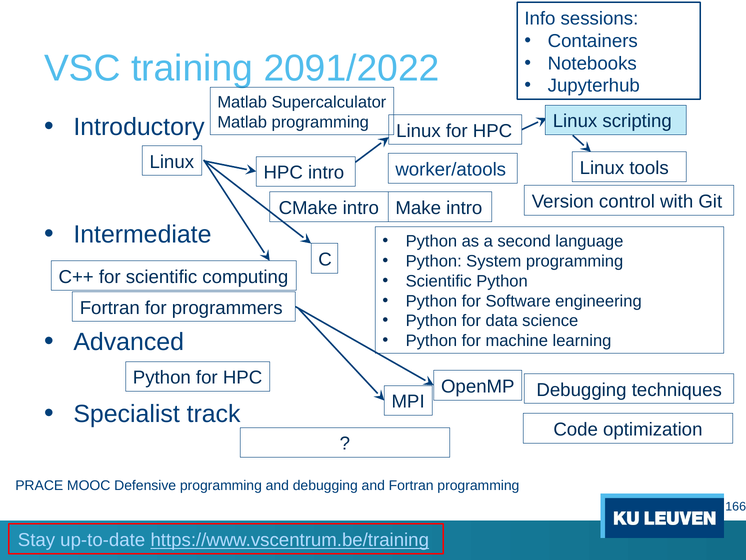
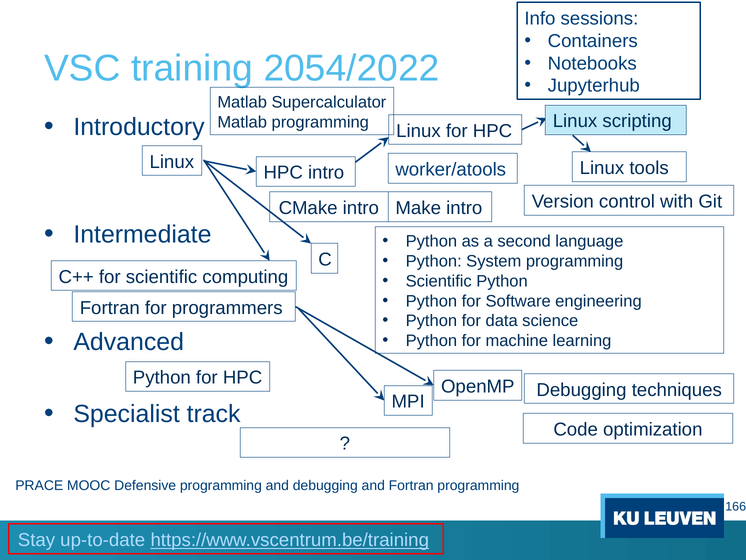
2091/2022: 2091/2022 -> 2054/2022
